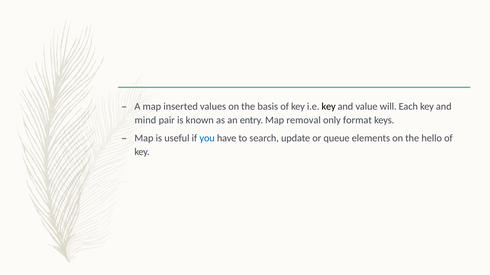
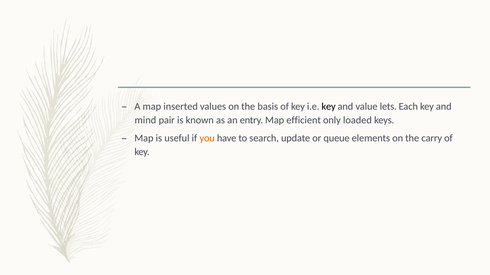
will: will -> lets
removal: removal -> efficient
format: format -> loaded
you colour: blue -> orange
hello: hello -> carry
